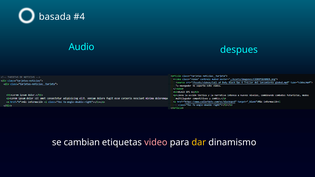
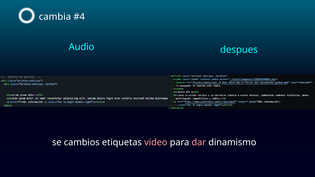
basada: basada -> cambia
cambian: cambian -> cambios
dar colour: yellow -> pink
